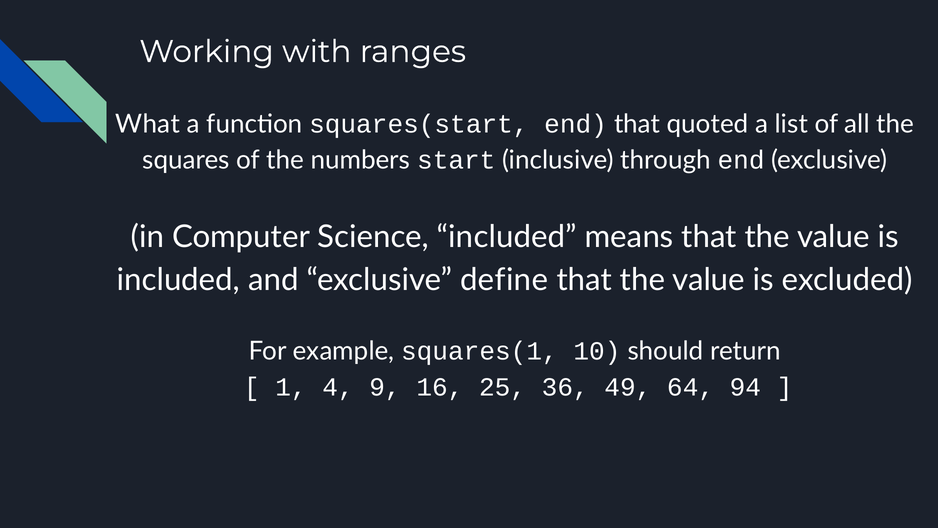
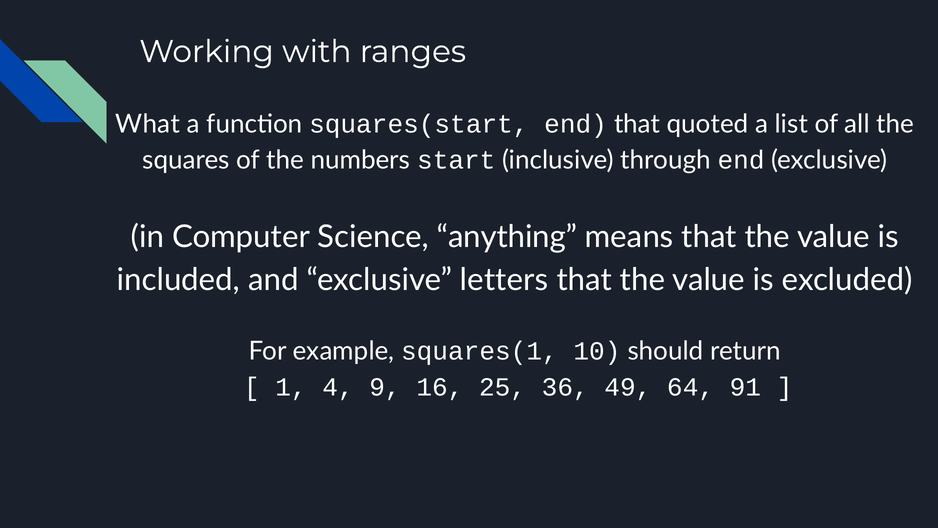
Science included: included -> anything
define: define -> letters
94: 94 -> 91
